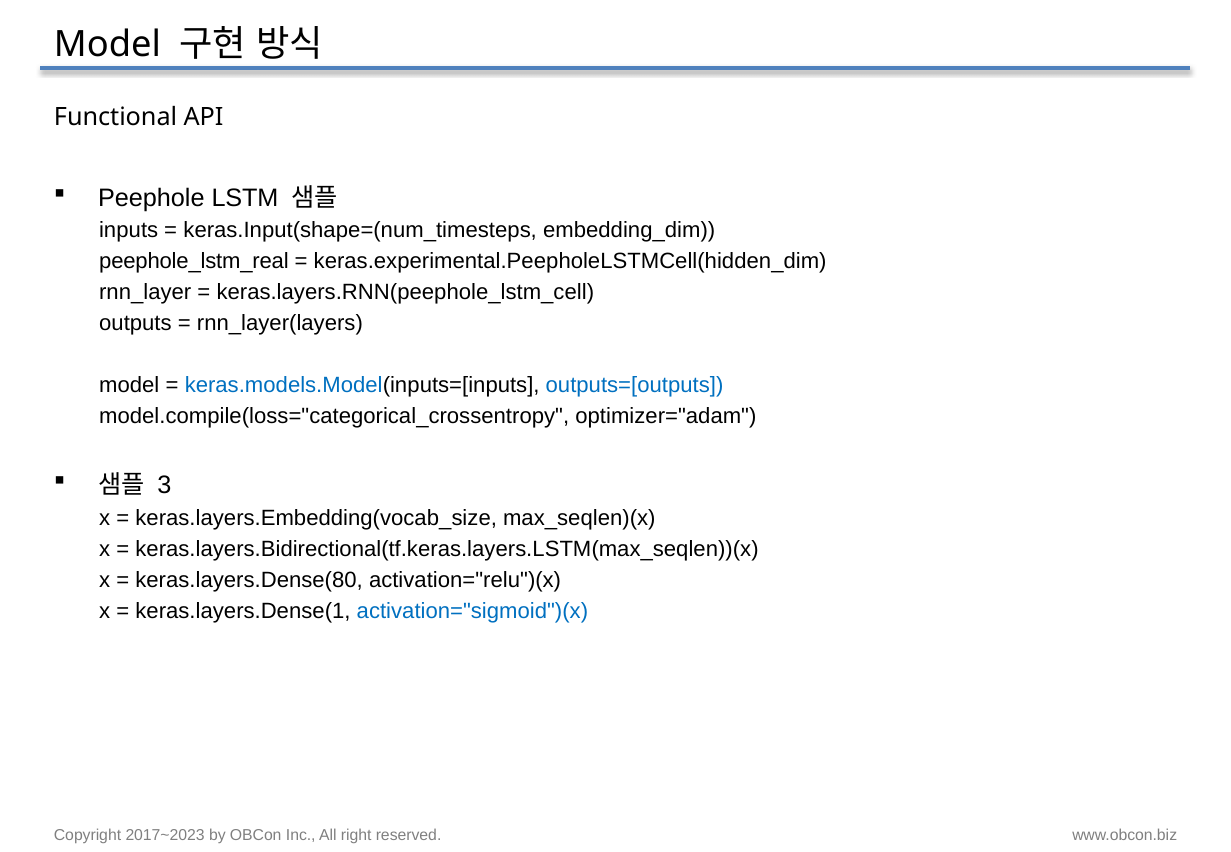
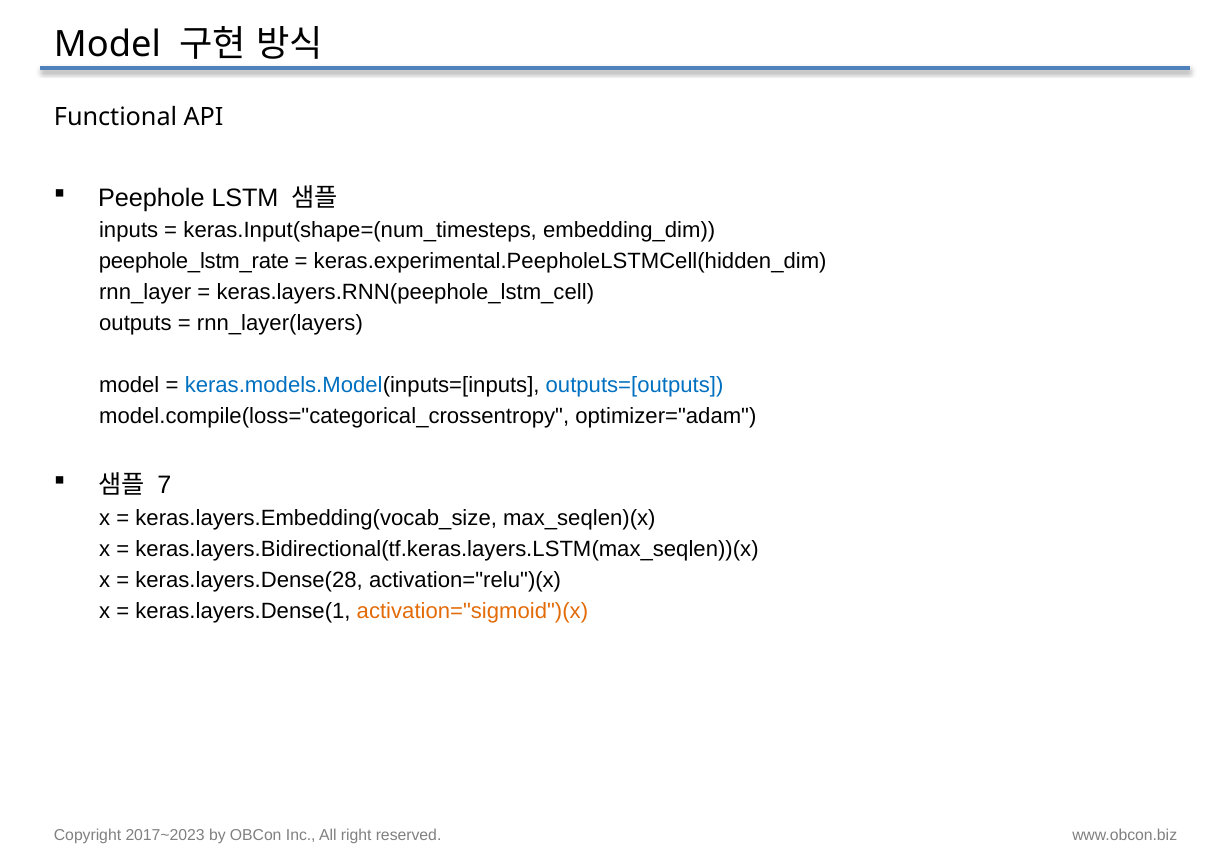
peephole_lstm_real: peephole_lstm_real -> peephole_lstm_rate
3: 3 -> 7
keras.layers.Dense(80: keras.layers.Dense(80 -> keras.layers.Dense(28
activation="sigmoid")(x colour: blue -> orange
